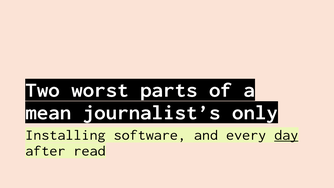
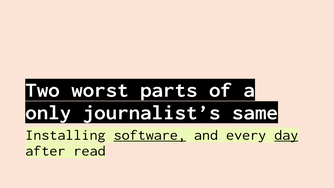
mean: mean -> only
only: only -> same
software underline: none -> present
